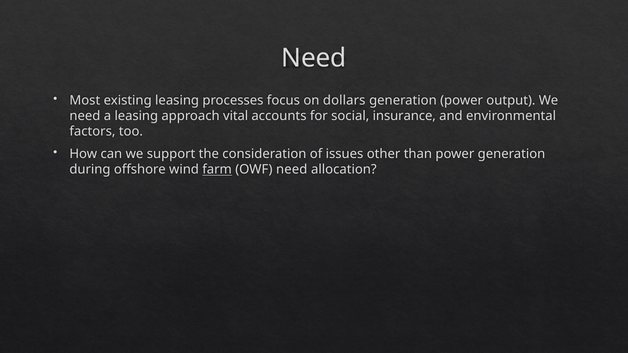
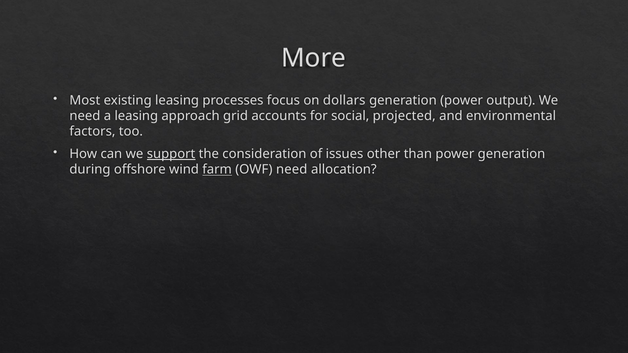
Need at (314, 58): Need -> More
vital: vital -> grid
insurance: insurance -> projected
support underline: none -> present
